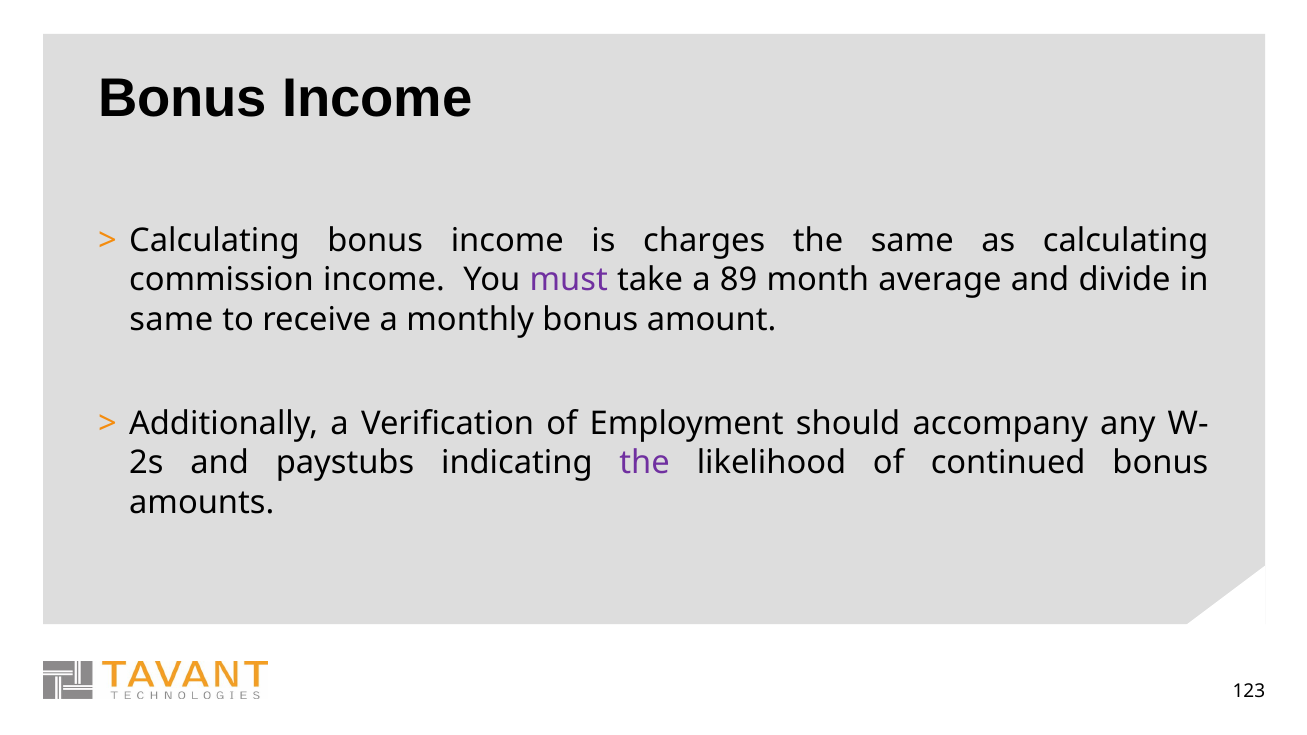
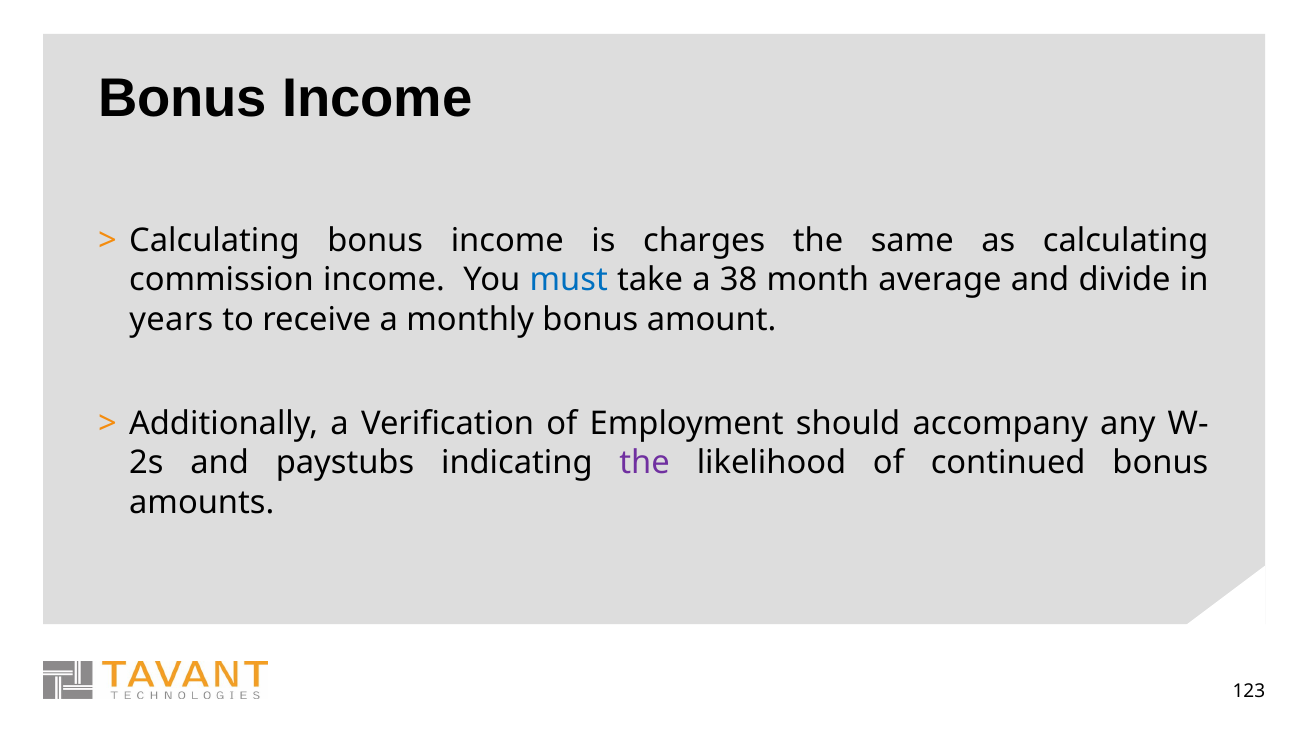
must colour: purple -> blue
89: 89 -> 38
same at (171, 319): same -> years
